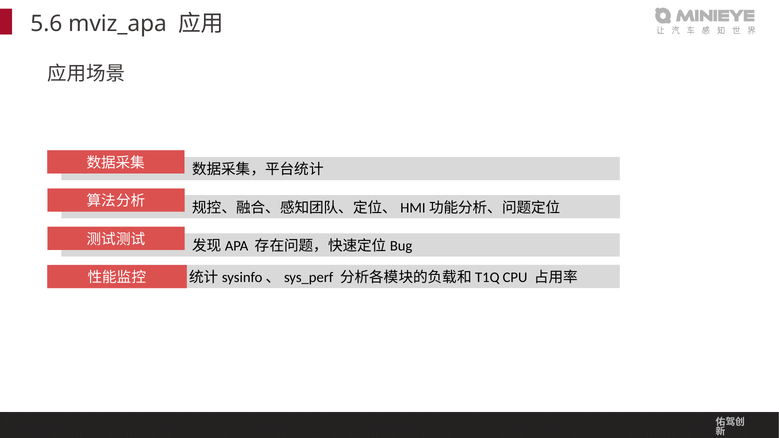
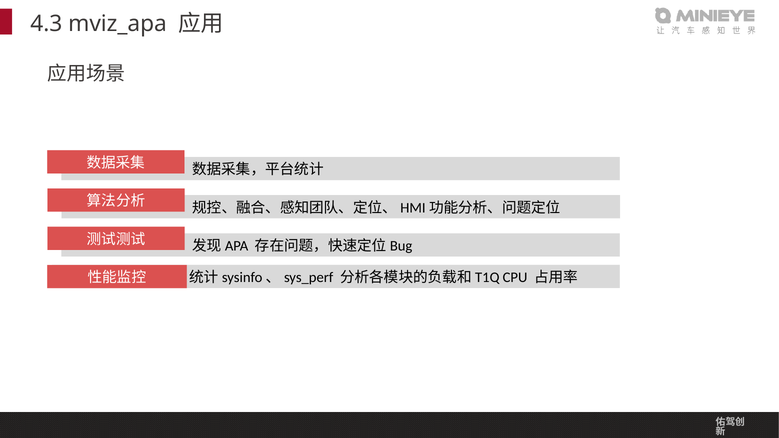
5.6: 5.6 -> 4.3
